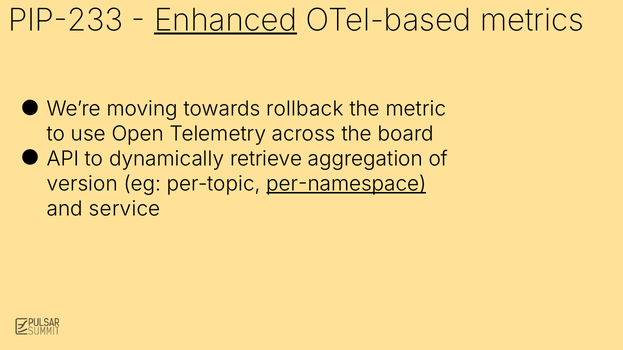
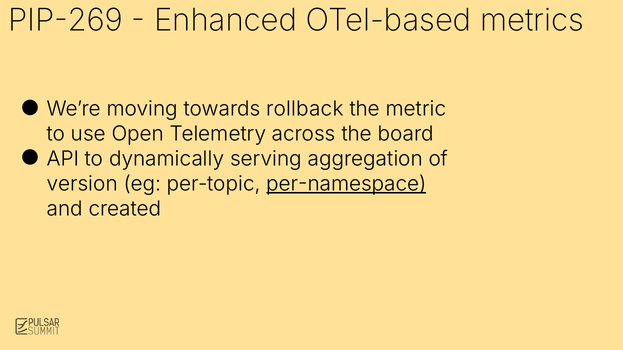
PIP-233: PIP-233 -> PIP-269
Enhanced underline: present -> none
retrieve: retrieve -> serving
service: service -> created
